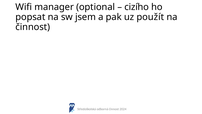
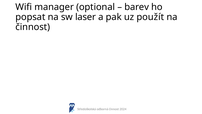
cizího: cizího -> barev
jsem: jsem -> laser
